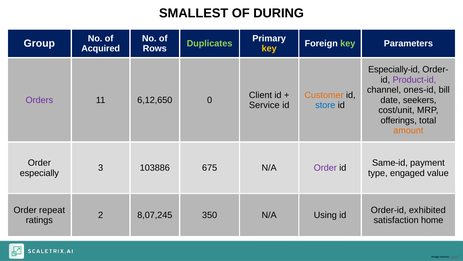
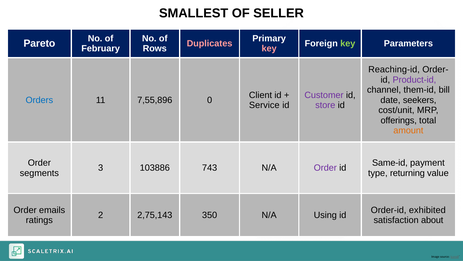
DURING: DURING -> SELLER
Group: Group -> Pareto
Duplicates colour: light green -> pink
Acquired: Acquired -> February
key at (269, 48) colour: yellow -> pink
Especially-id: Especially-id -> Reaching-id
ones-id: ones-id -> them-id
Customer colour: orange -> purple
Orders colour: purple -> blue
6,12,650: 6,12,650 -> 7,55,896
store colour: blue -> purple
675: 675 -> 743
especially: especially -> segments
engaged: engaged -> returning
repeat: repeat -> emails
8,07,245: 8,07,245 -> 2,75,143
home: home -> about
